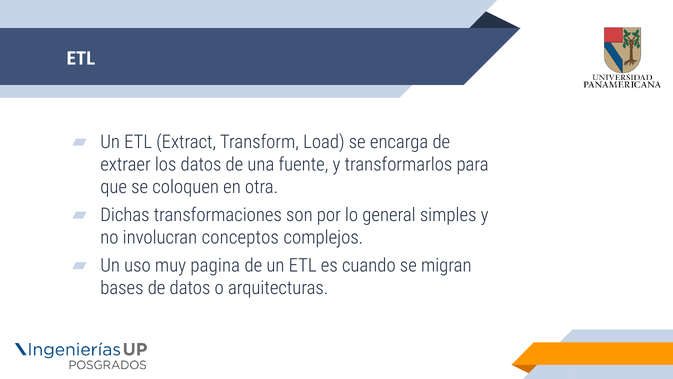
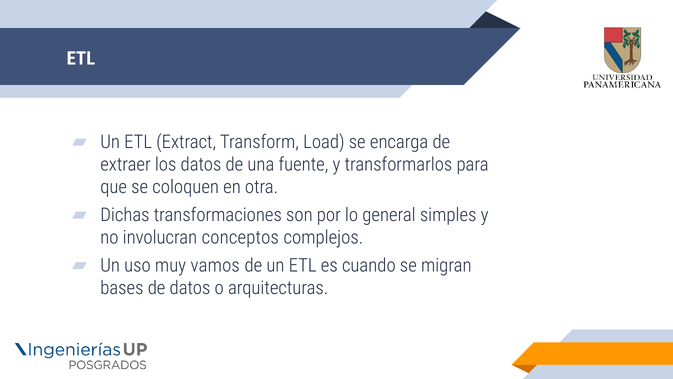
pagina: pagina -> vamos
